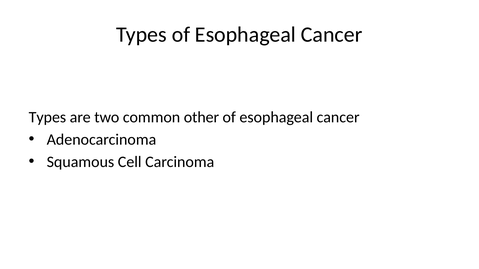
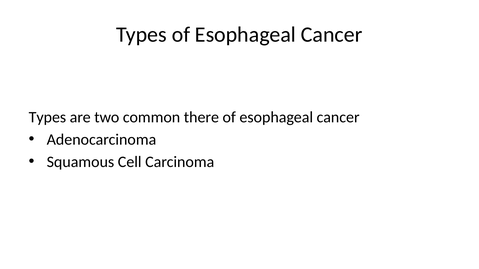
other: other -> there
